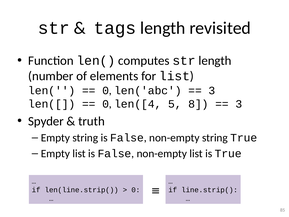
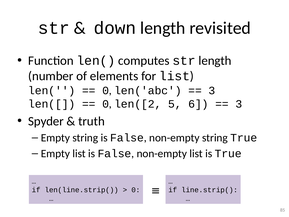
tags: tags -> down
len([4: len([4 -> len([2
8: 8 -> 6
